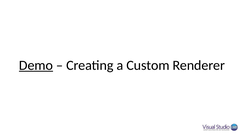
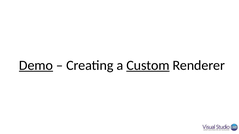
Custom underline: none -> present
